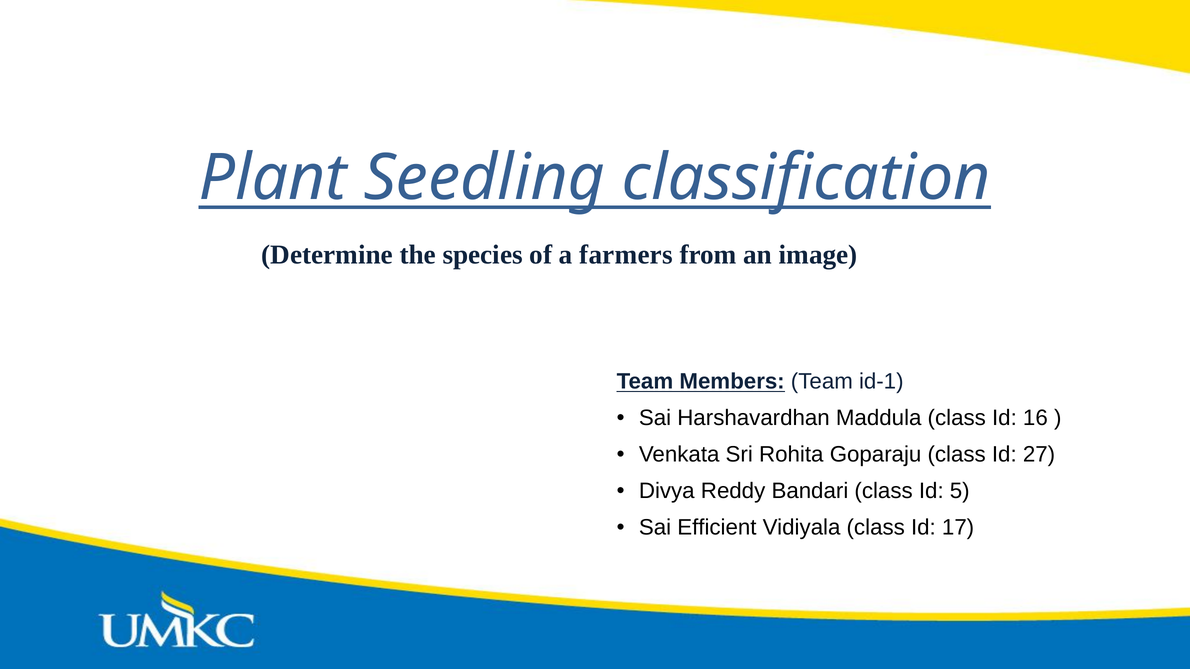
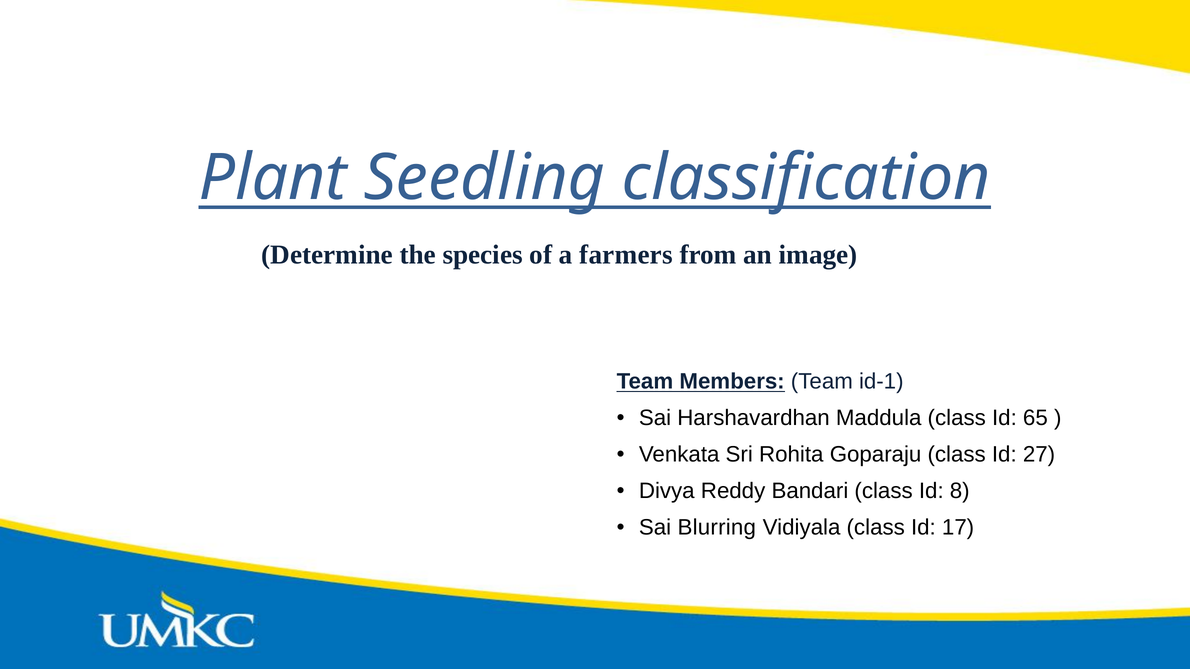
16: 16 -> 65
5: 5 -> 8
Efficient: Efficient -> Blurring
